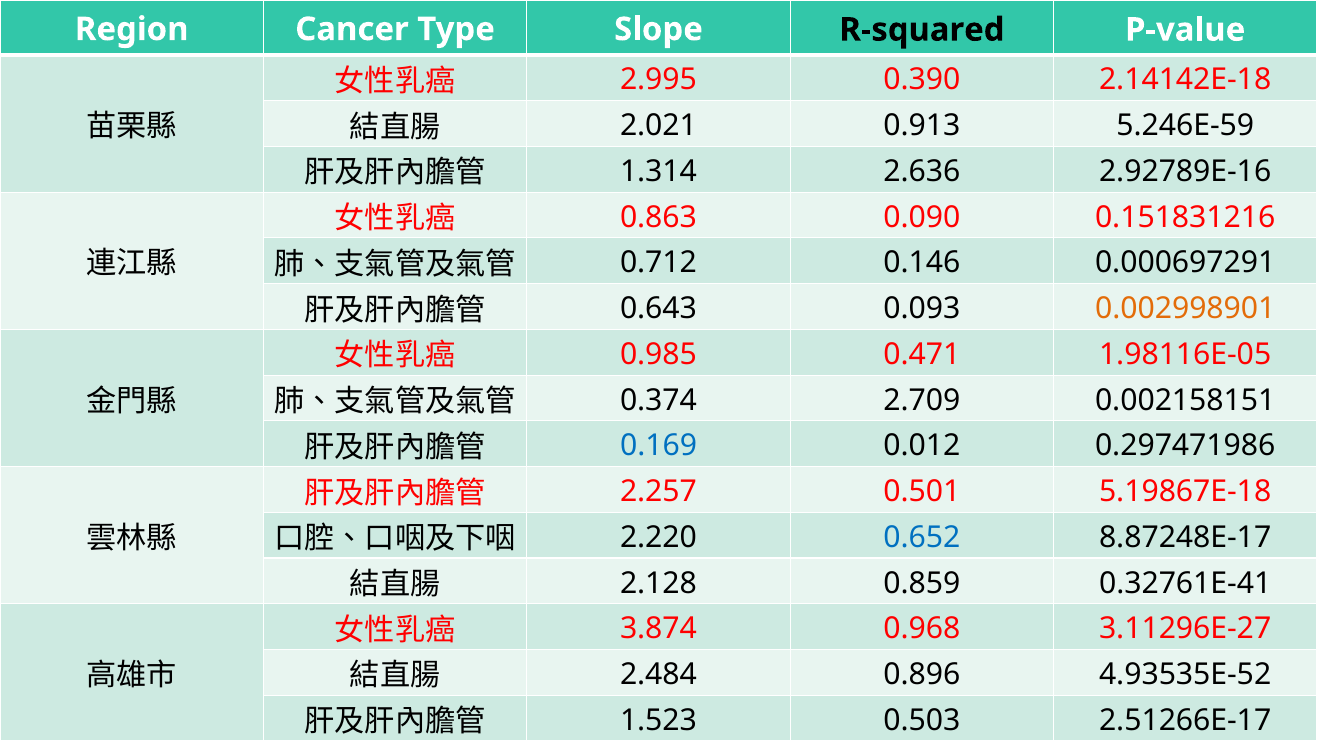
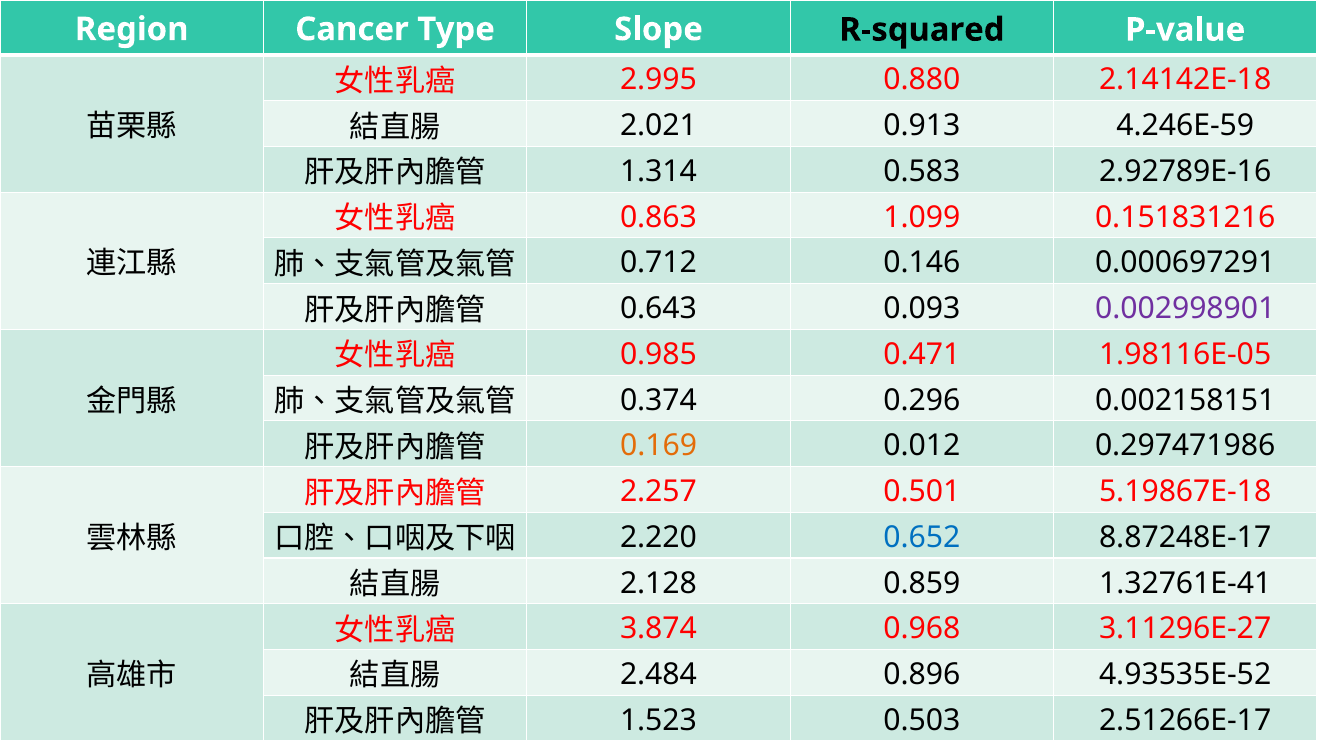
0.390: 0.390 -> 0.880
5.246E-59: 5.246E-59 -> 4.246E-59
2.636: 2.636 -> 0.583
0.090: 0.090 -> 1.099
0.002998901 colour: orange -> purple
2.709: 2.709 -> 0.296
0.169 colour: blue -> orange
0.32761E-41: 0.32761E-41 -> 1.32761E-41
